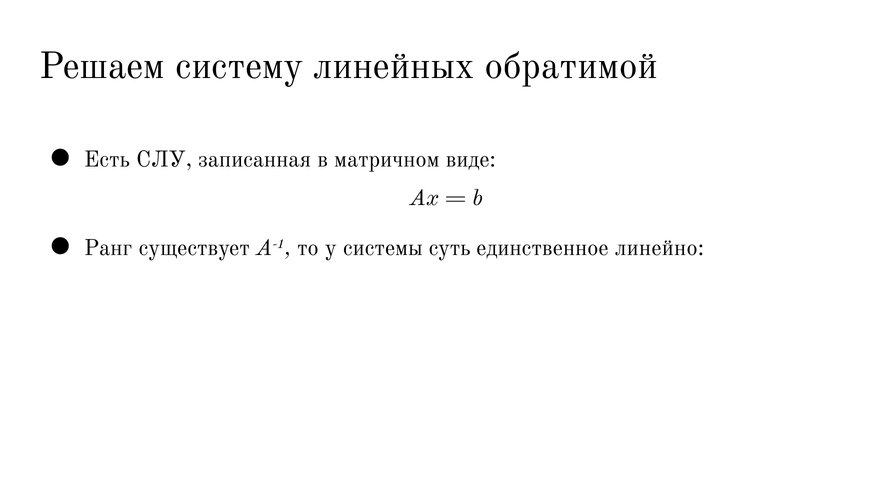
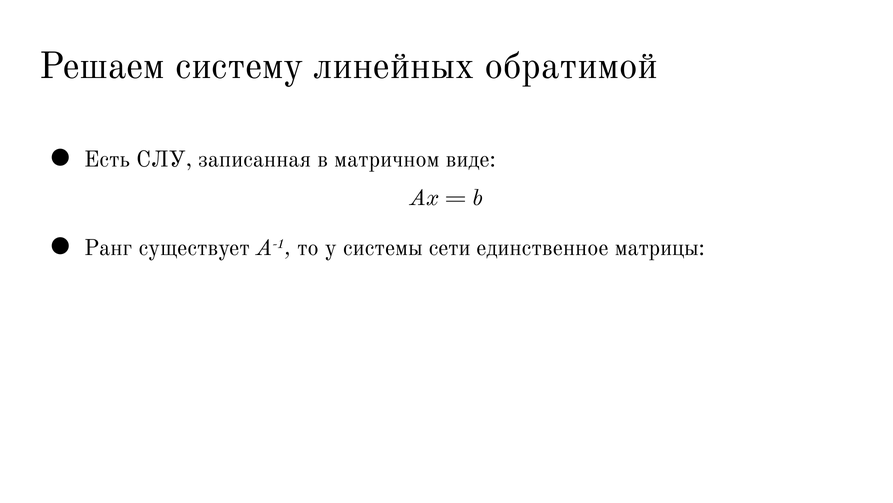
суть: суть -> сети
линейно: линейно -> матрицы
